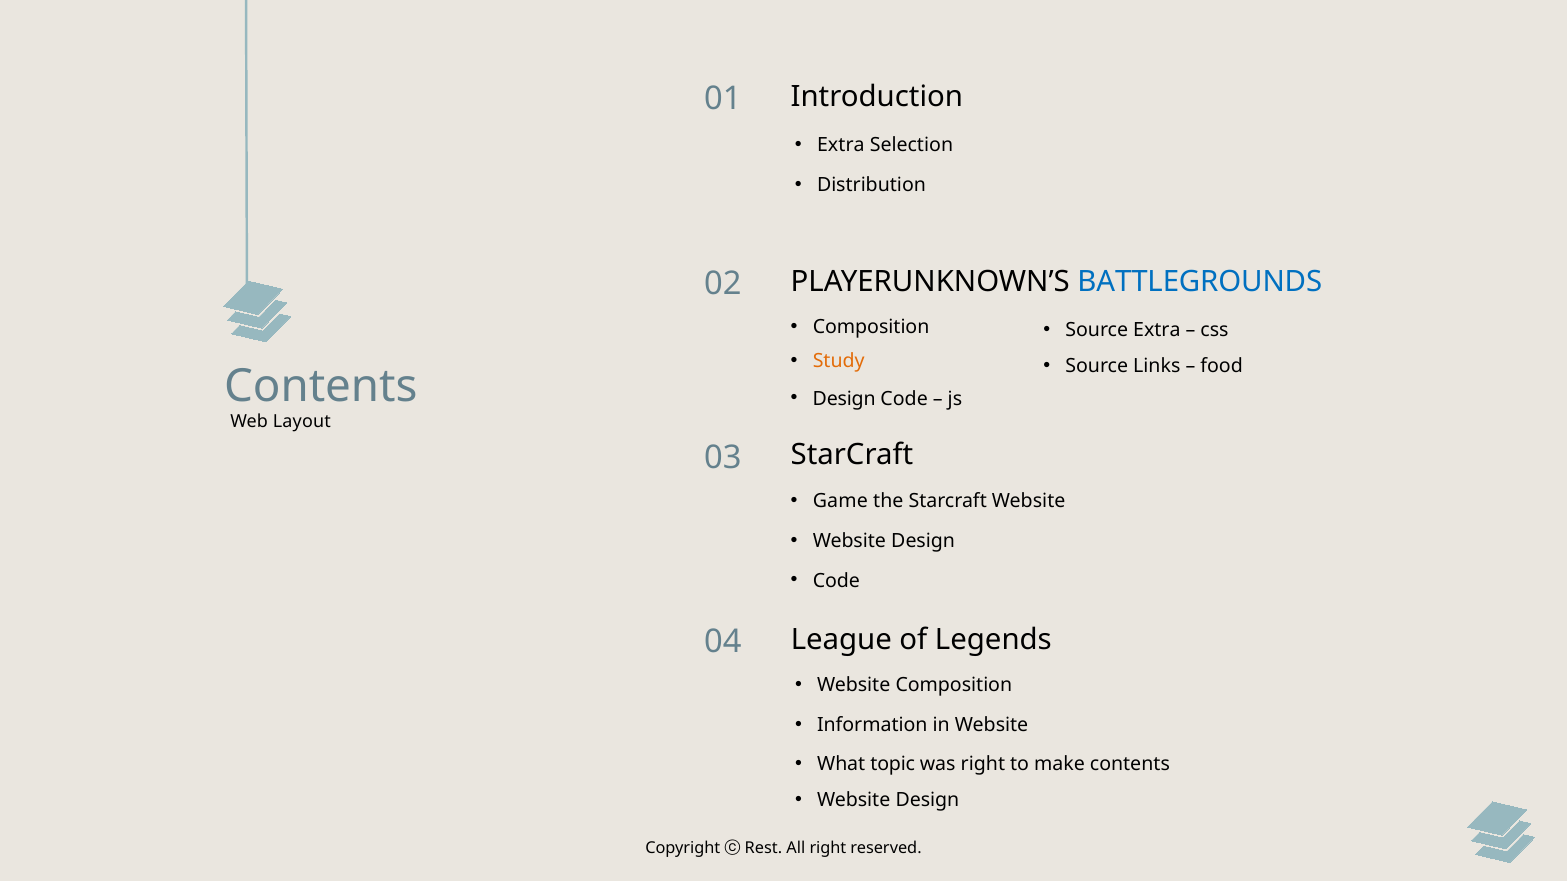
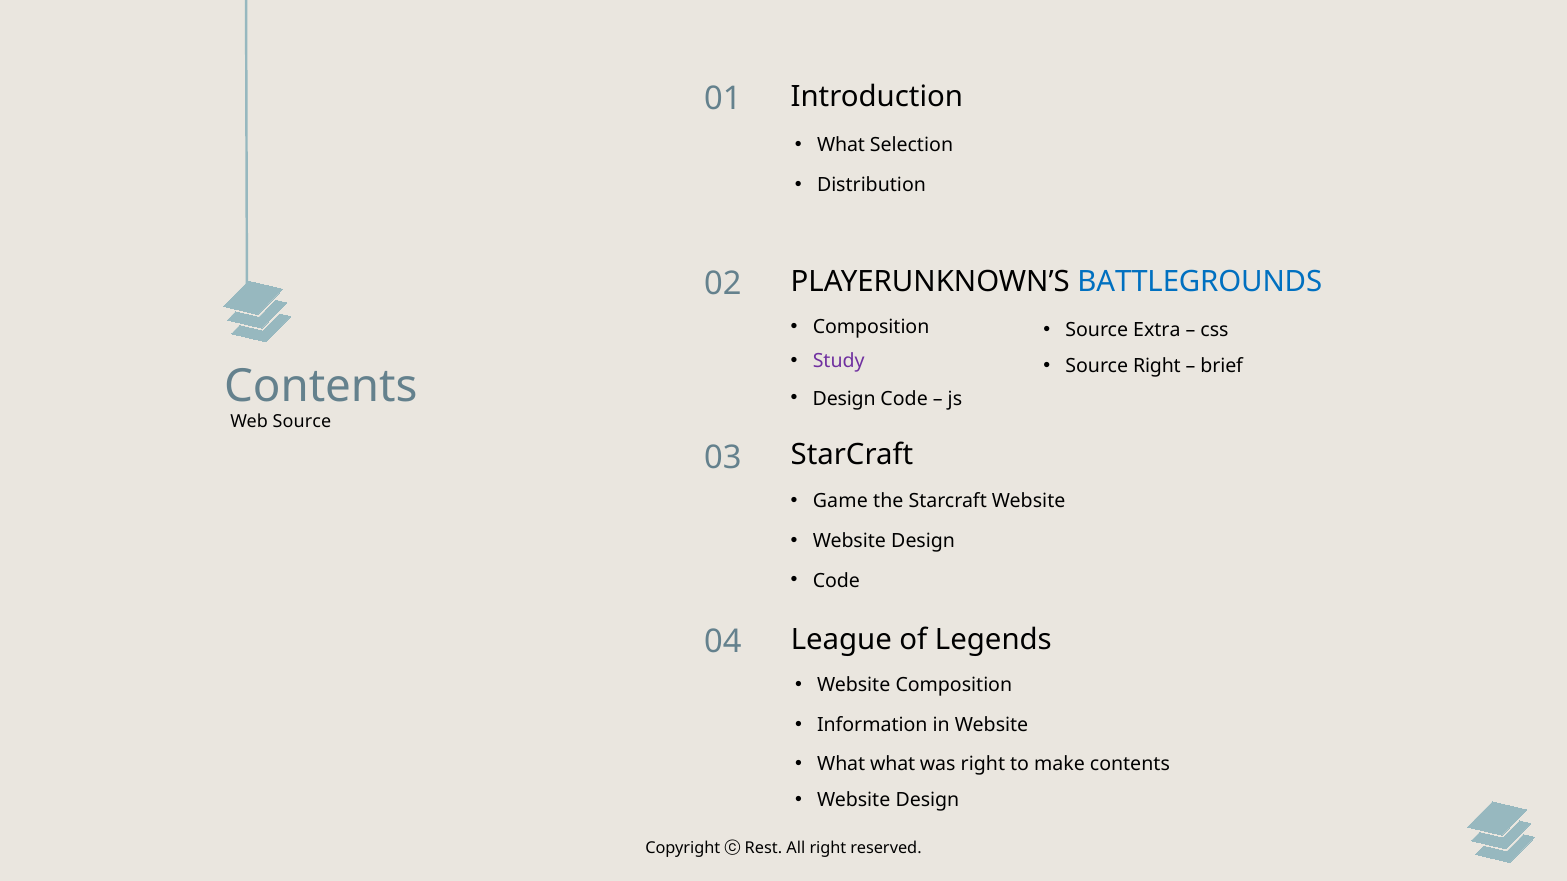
Extra at (841, 145): Extra -> What
Study colour: orange -> purple
Source Links: Links -> Right
food: food -> brief
Web Layout: Layout -> Source
What topic: topic -> what
